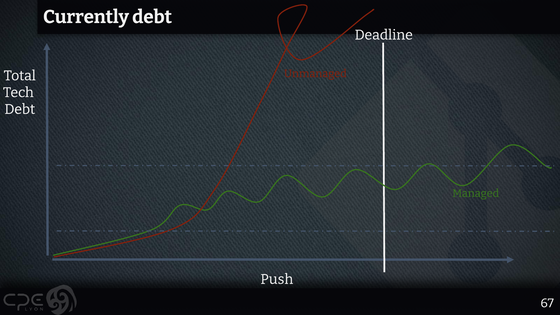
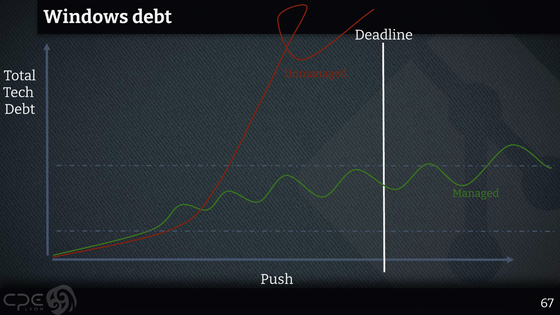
Currently: Currently -> Windows
